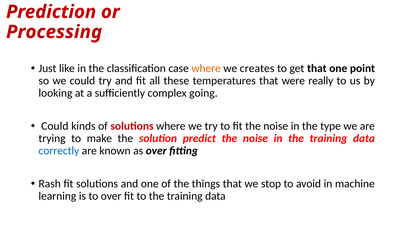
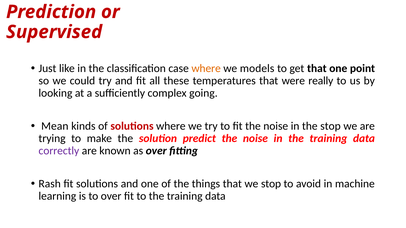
Processing: Processing -> Supervised
creates: creates -> models
Could at (55, 126): Could -> Mean
the type: type -> stop
correctly colour: blue -> purple
